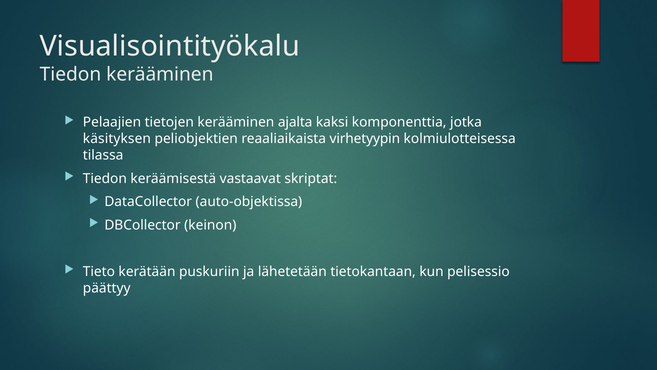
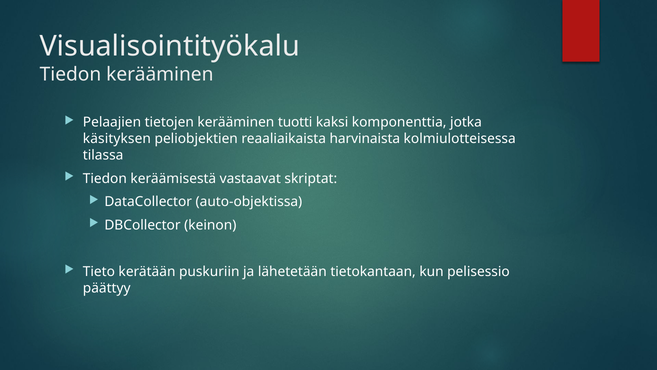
ajalta: ajalta -> tuotti
virhetyypin: virhetyypin -> harvinaista
